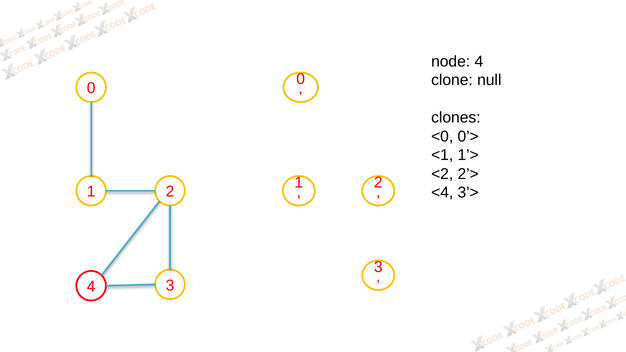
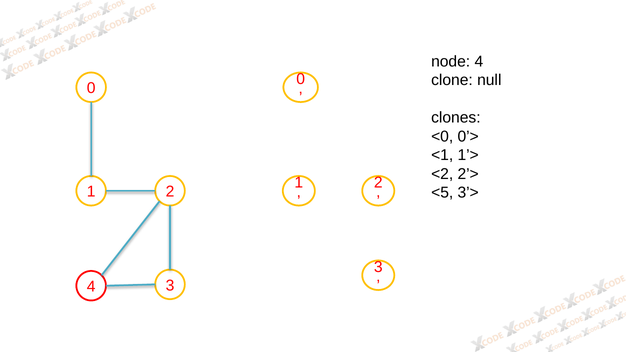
<4: <4 -> <5
